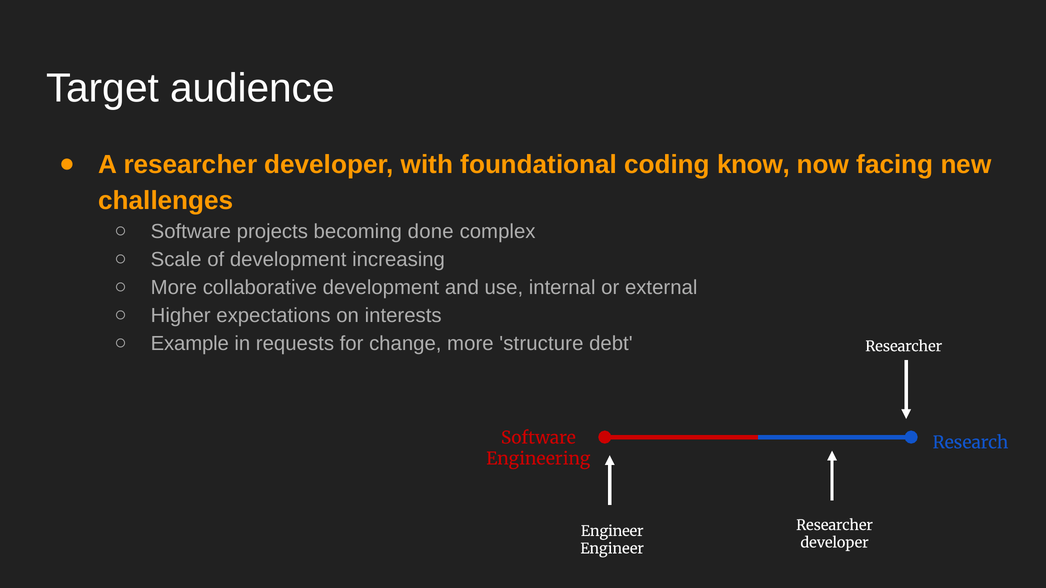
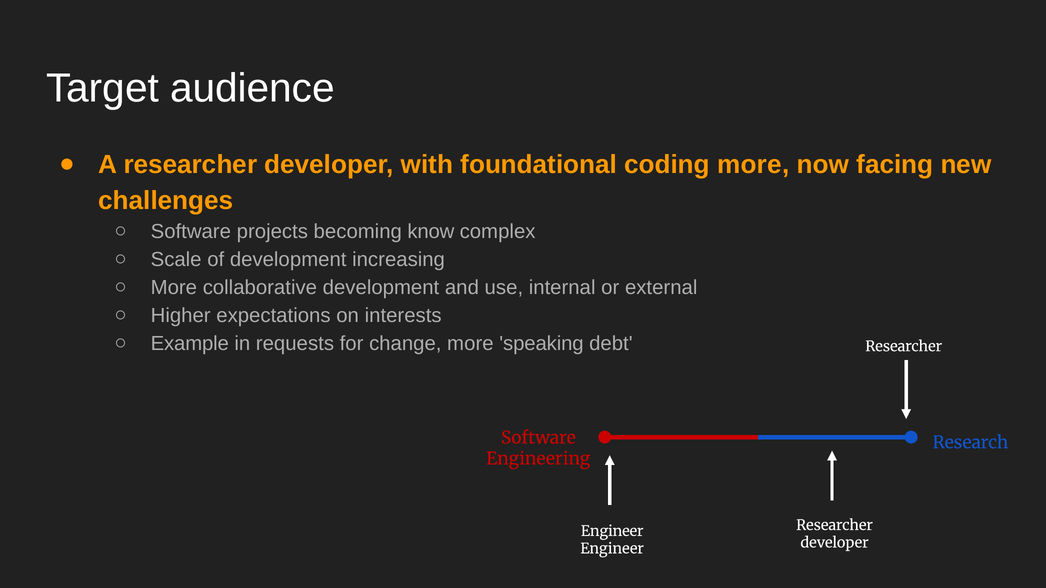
coding know: know -> more
done: done -> know
structure: structure -> speaking
